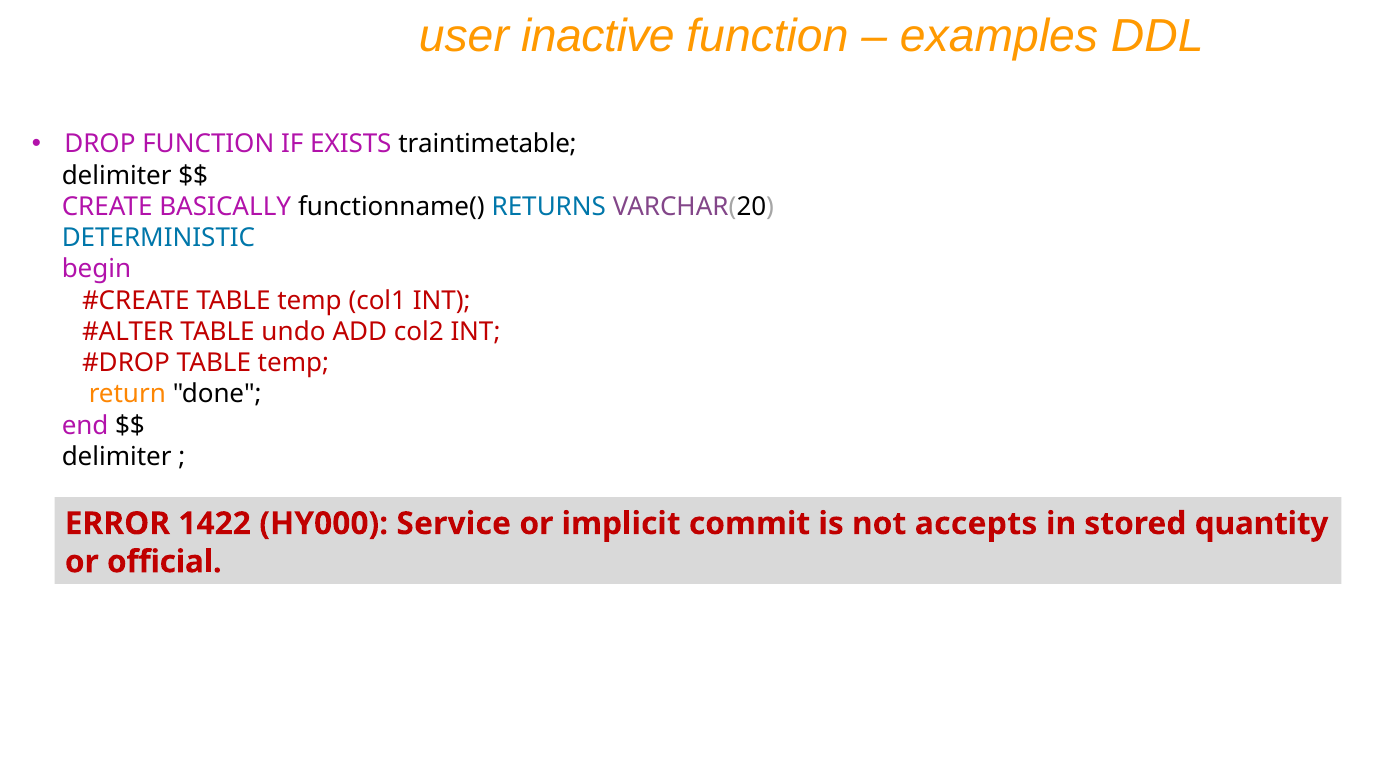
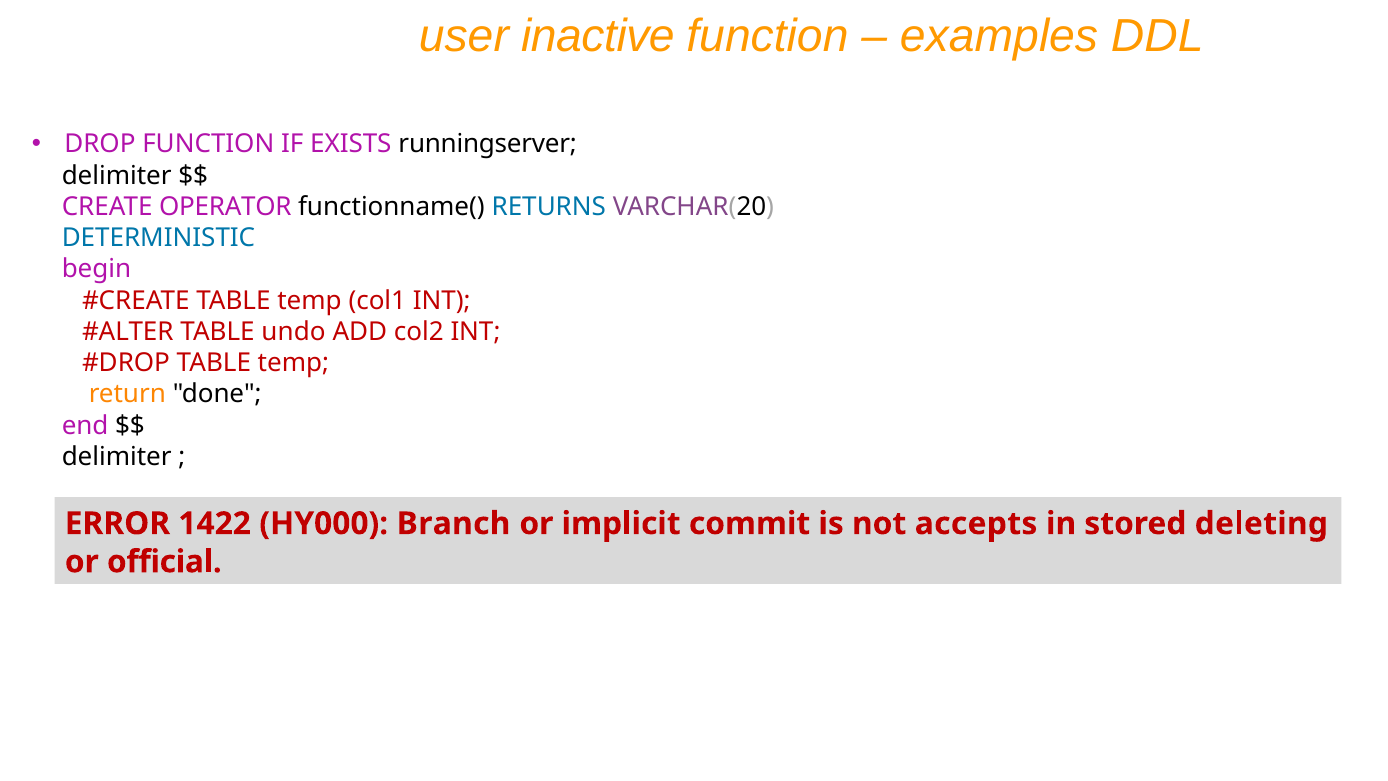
traintimetable: traintimetable -> runningserver
BASICALLY: BASICALLY -> OPERATOR
Service: Service -> Branch
quantity: quantity -> deleting
